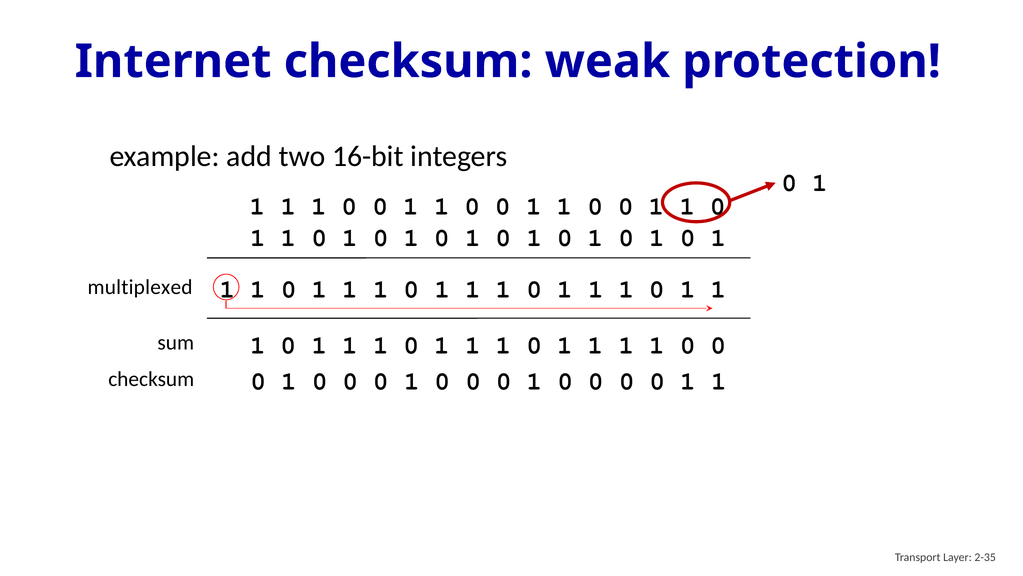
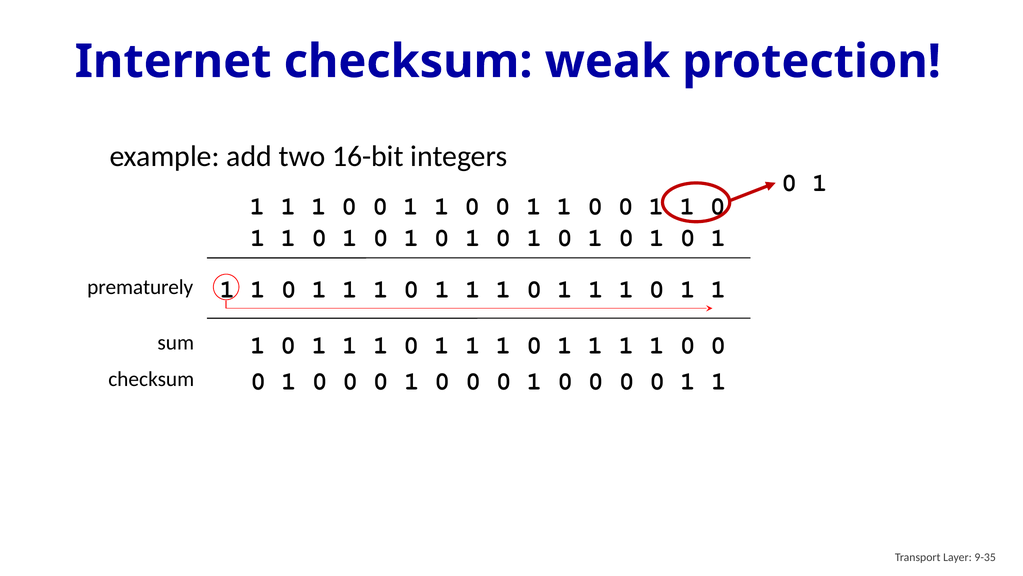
multiplexed: multiplexed -> prematurely
2-35: 2-35 -> 9-35
